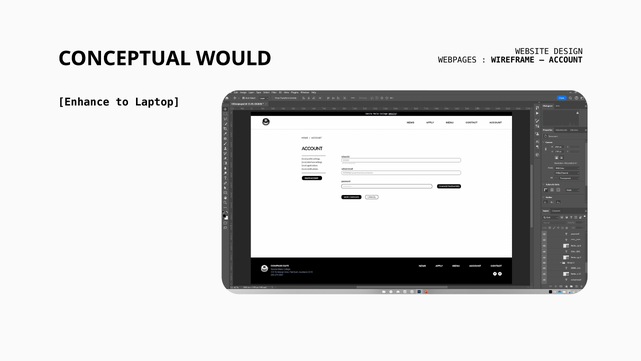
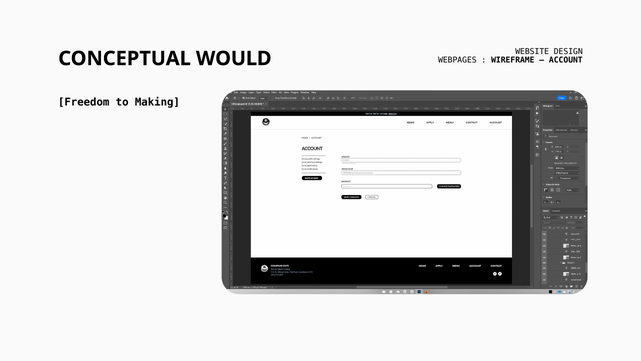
Enhance: Enhance -> Freedom
Laptop: Laptop -> Making
